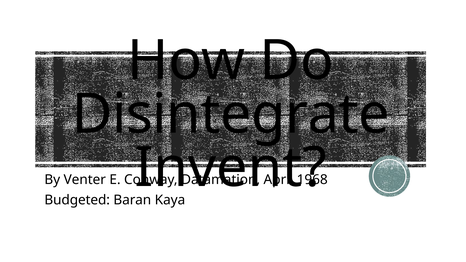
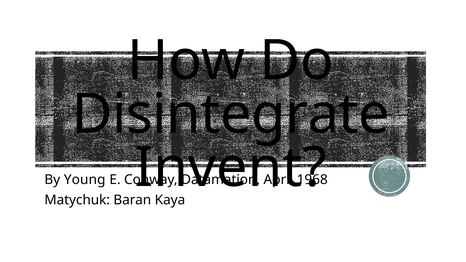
Venter: Venter -> Young
Budgeted: Budgeted -> Matychuk
